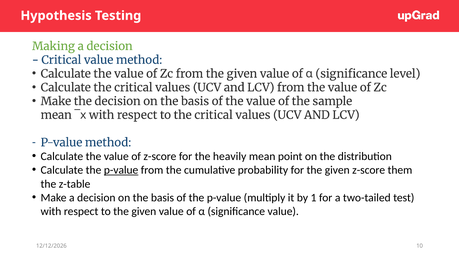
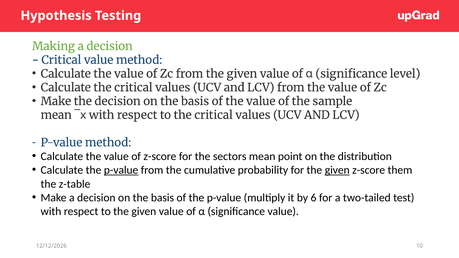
heavily: heavily -> sectors
given at (337, 170) underline: none -> present
1: 1 -> 6
